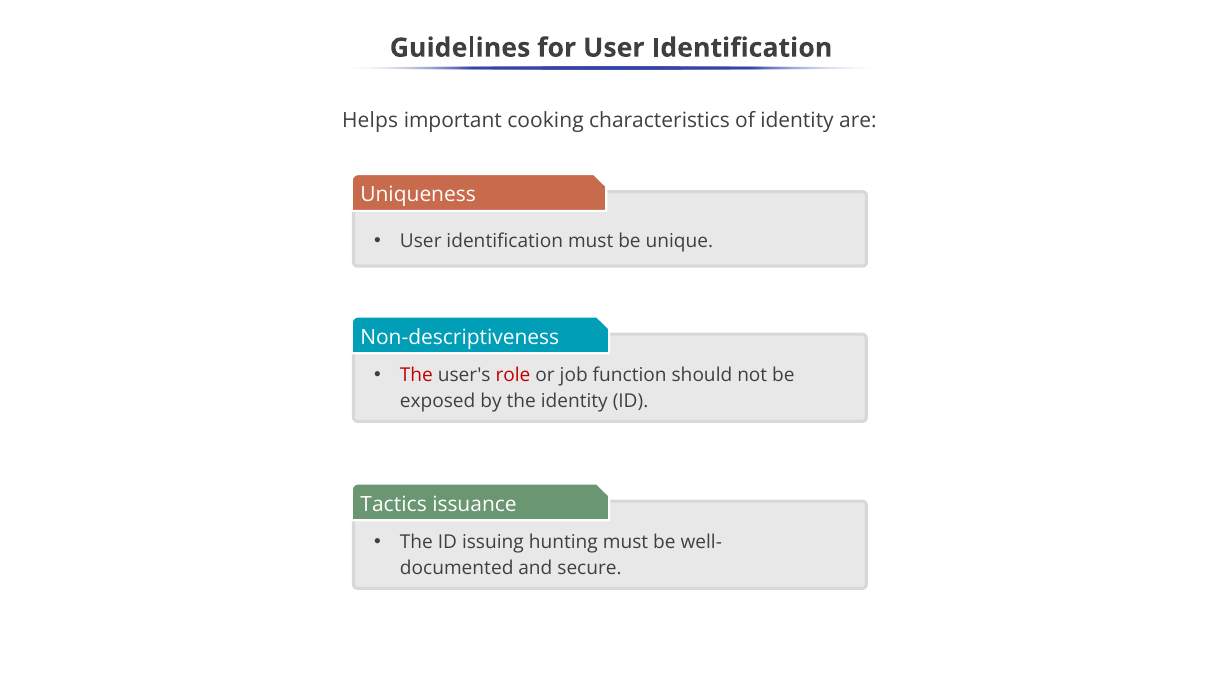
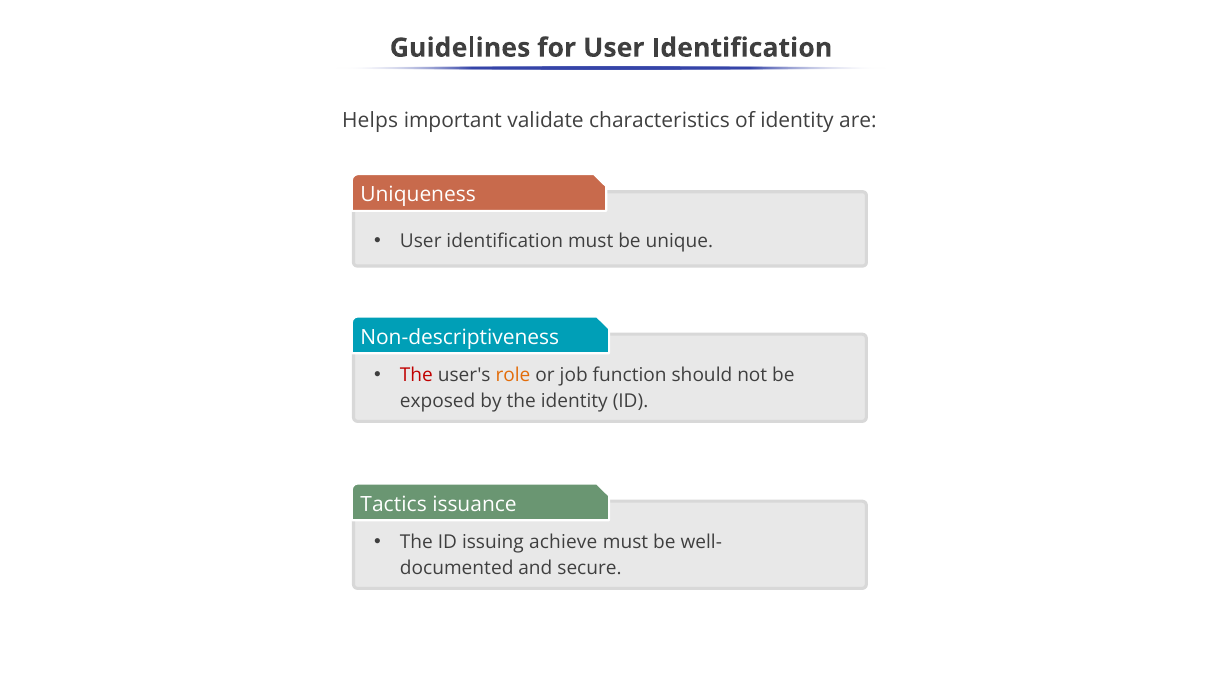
cooking: cooking -> validate
role colour: red -> orange
hunting: hunting -> achieve
